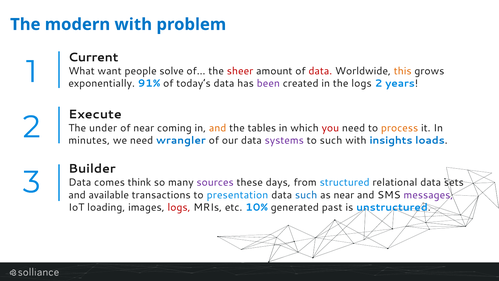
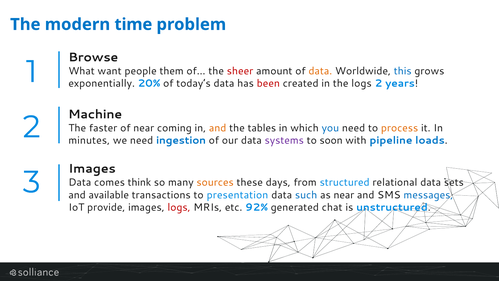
modern with: with -> time
Current: Current -> Browse
solve: solve -> them
data at (320, 71) colour: red -> orange
this colour: orange -> blue
91%: 91% -> 20%
been colour: purple -> red
Execute: Execute -> Machine
under: under -> faster
you colour: red -> blue
wrangler: wrangler -> ingestion
to such: such -> soon
insights: insights -> pipeline
Builder at (92, 169): Builder -> Images
sources colour: purple -> orange
messages colour: purple -> blue
loading: loading -> provide
10%: 10% -> 92%
past: past -> chat
